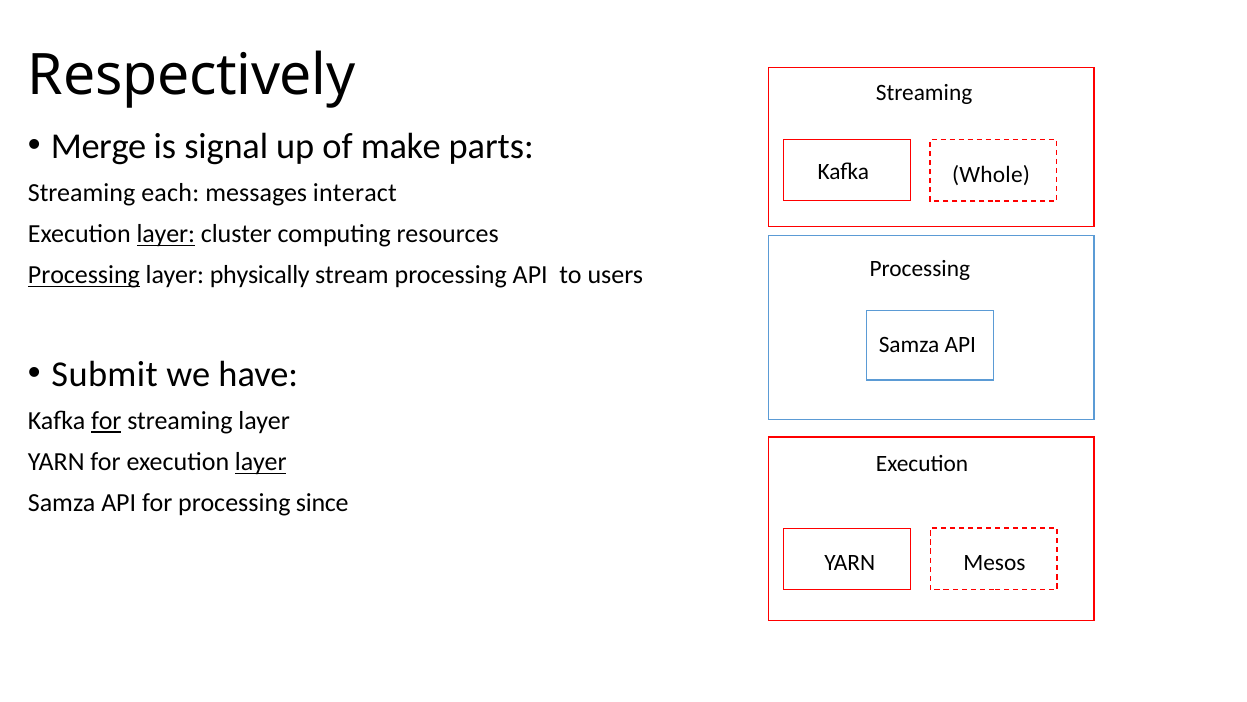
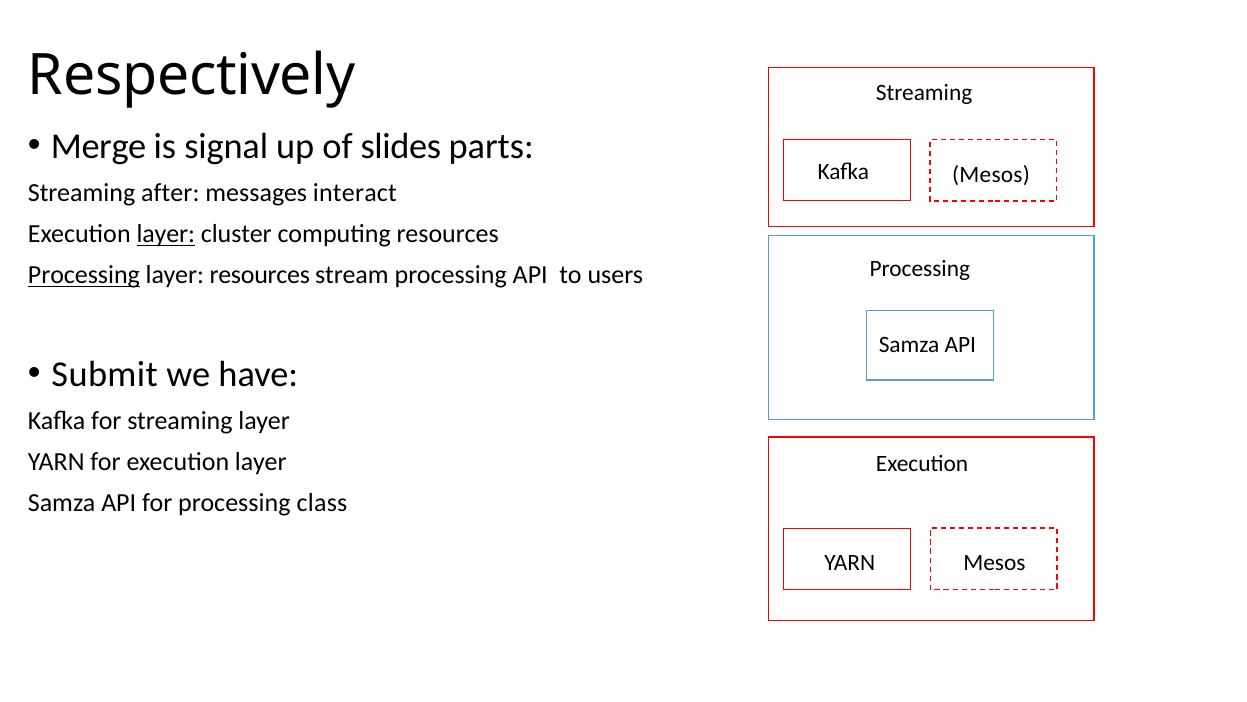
make: make -> slides
Whole at (991, 174): Whole -> Mesos
each: each -> after
layer physically: physically -> resources
for at (106, 421) underline: present -> none
layer at (261, 462) underline: present -> none
since: since -> class
